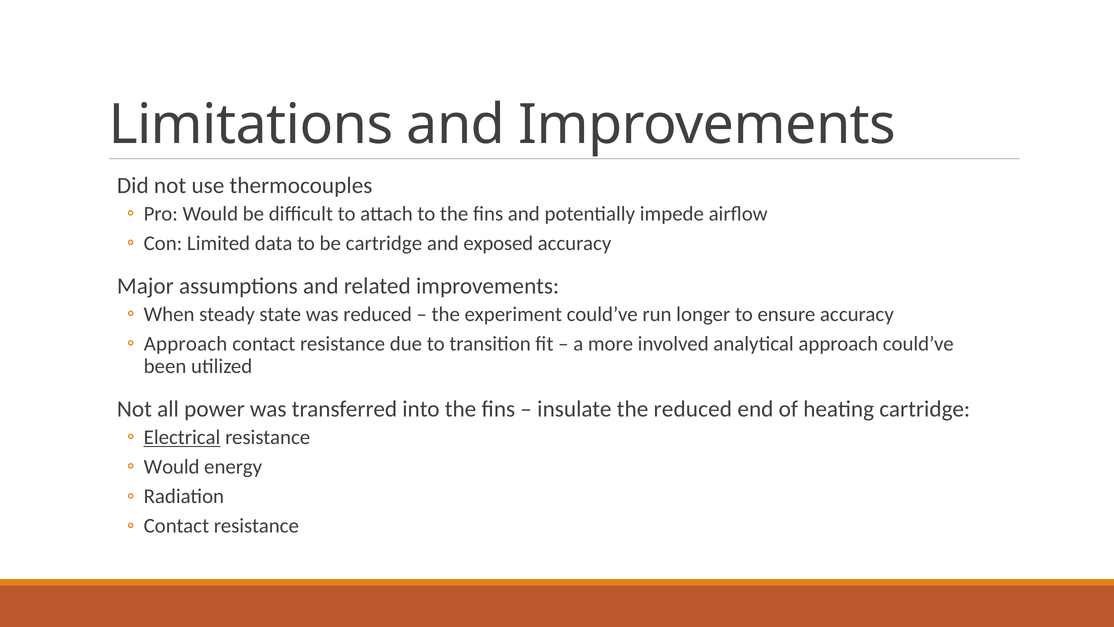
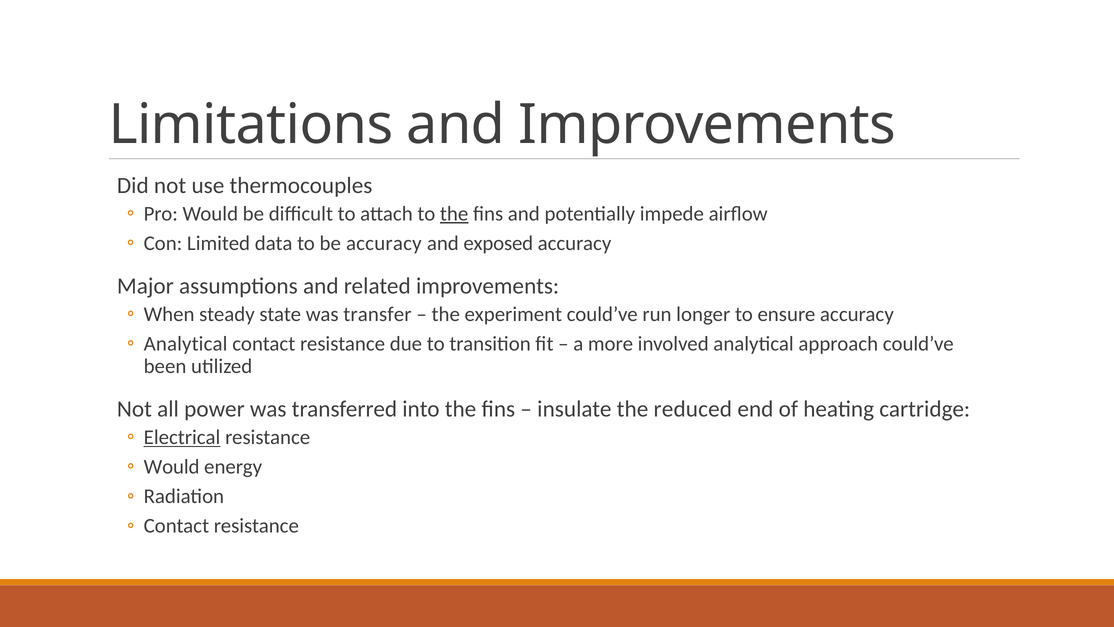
the at (454, 214) underline: none -> present
be cartridge: cartridge -> accuracy
was reduced: reduced -> transfer
Approach at (186, 344): Approach -> Analytical
